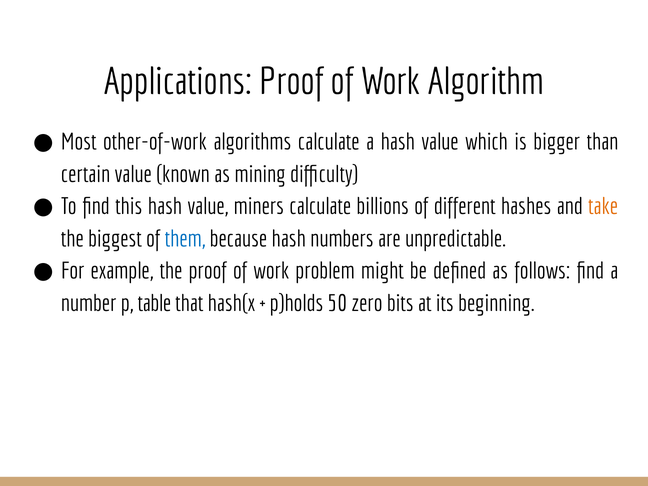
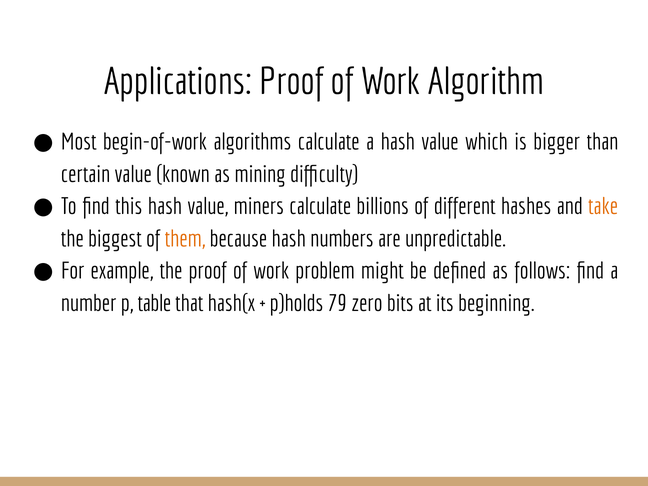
other-of-work: other-of-work -> begin-of-work
them colour: blue -> orange
50: 50 -> 79
